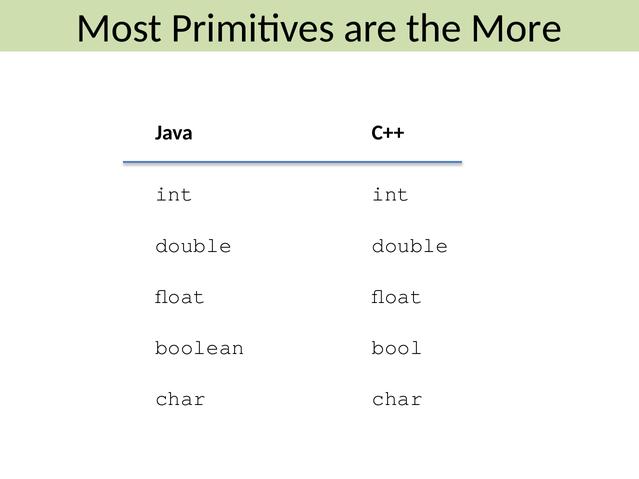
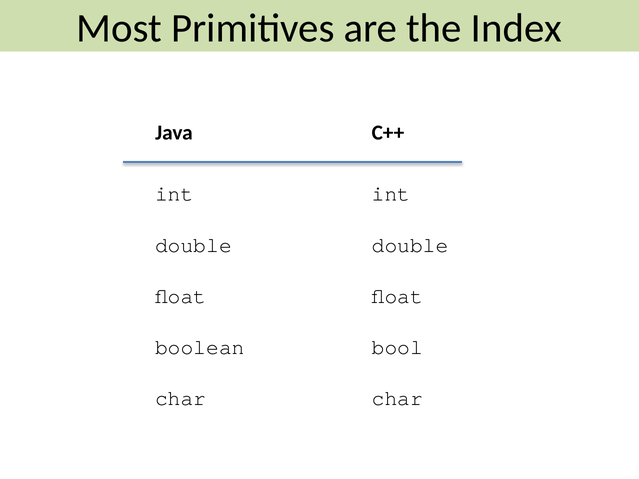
More: More -> Index
